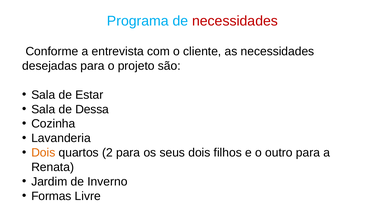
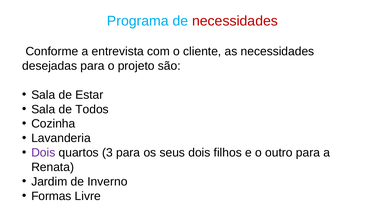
Dessa: Dessa -> Todos
Dois at (43, 152) colour: orange -> purple
2: 2 -> 3
